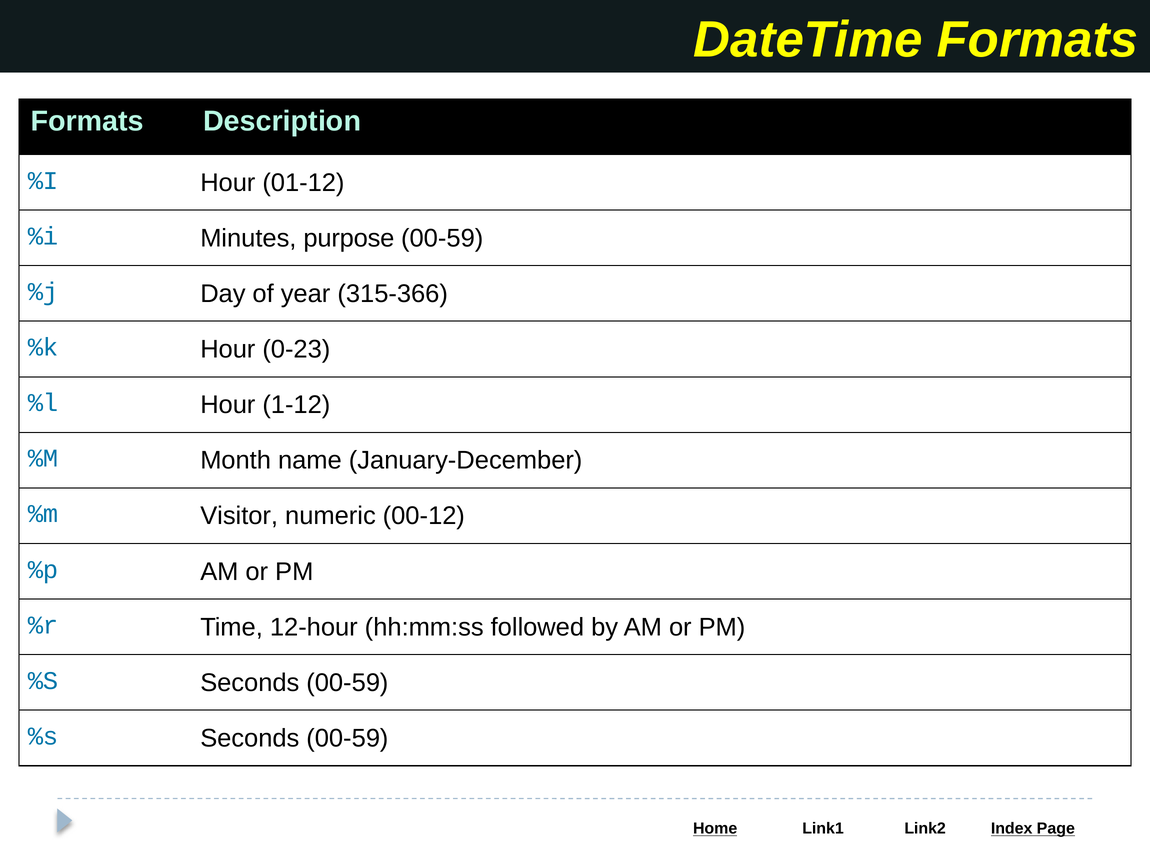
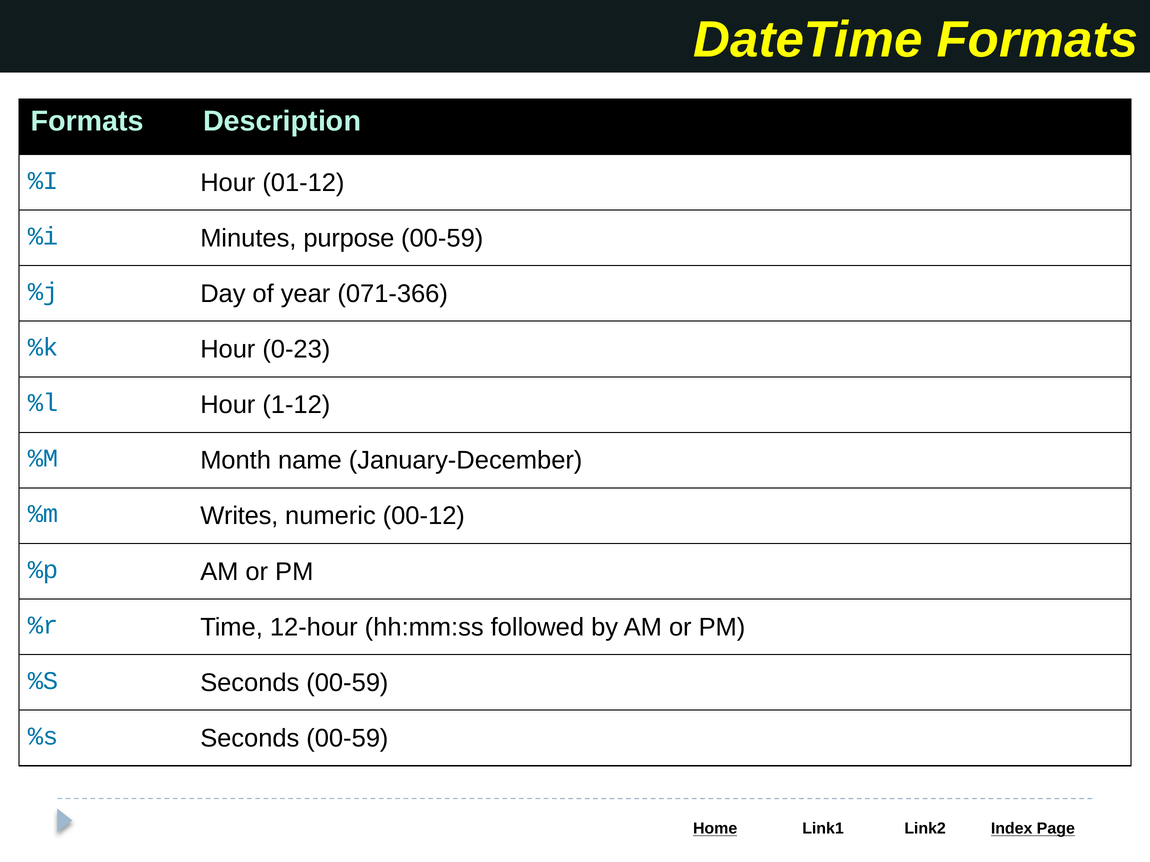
315-366: 315-366 -> 071-366
Visitor: Visitor -> Writes
